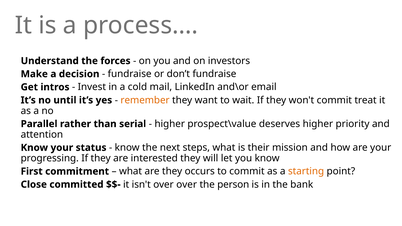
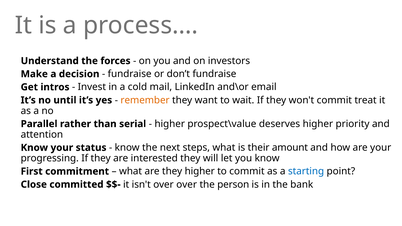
mission: mission -> amount
they occurs: occurs -> higher
starting colour: orange -> blue
